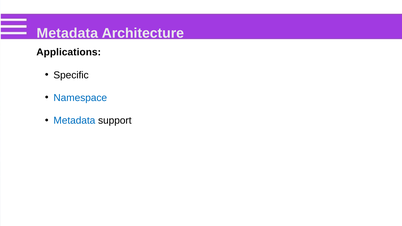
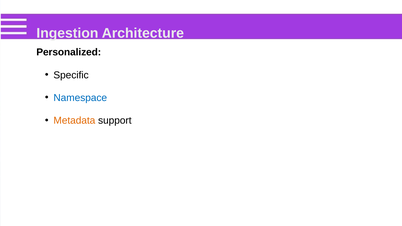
Metadata at (67, 33): Metadata -> Ingestion
Applications: Applications -> Personalized
Metadata at (74, 121) colour: blue -> orange
